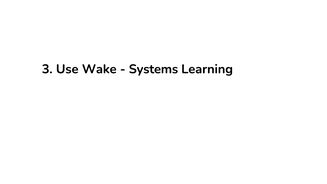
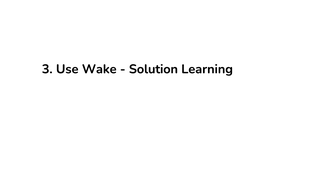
Systems: Systems -> Solution
